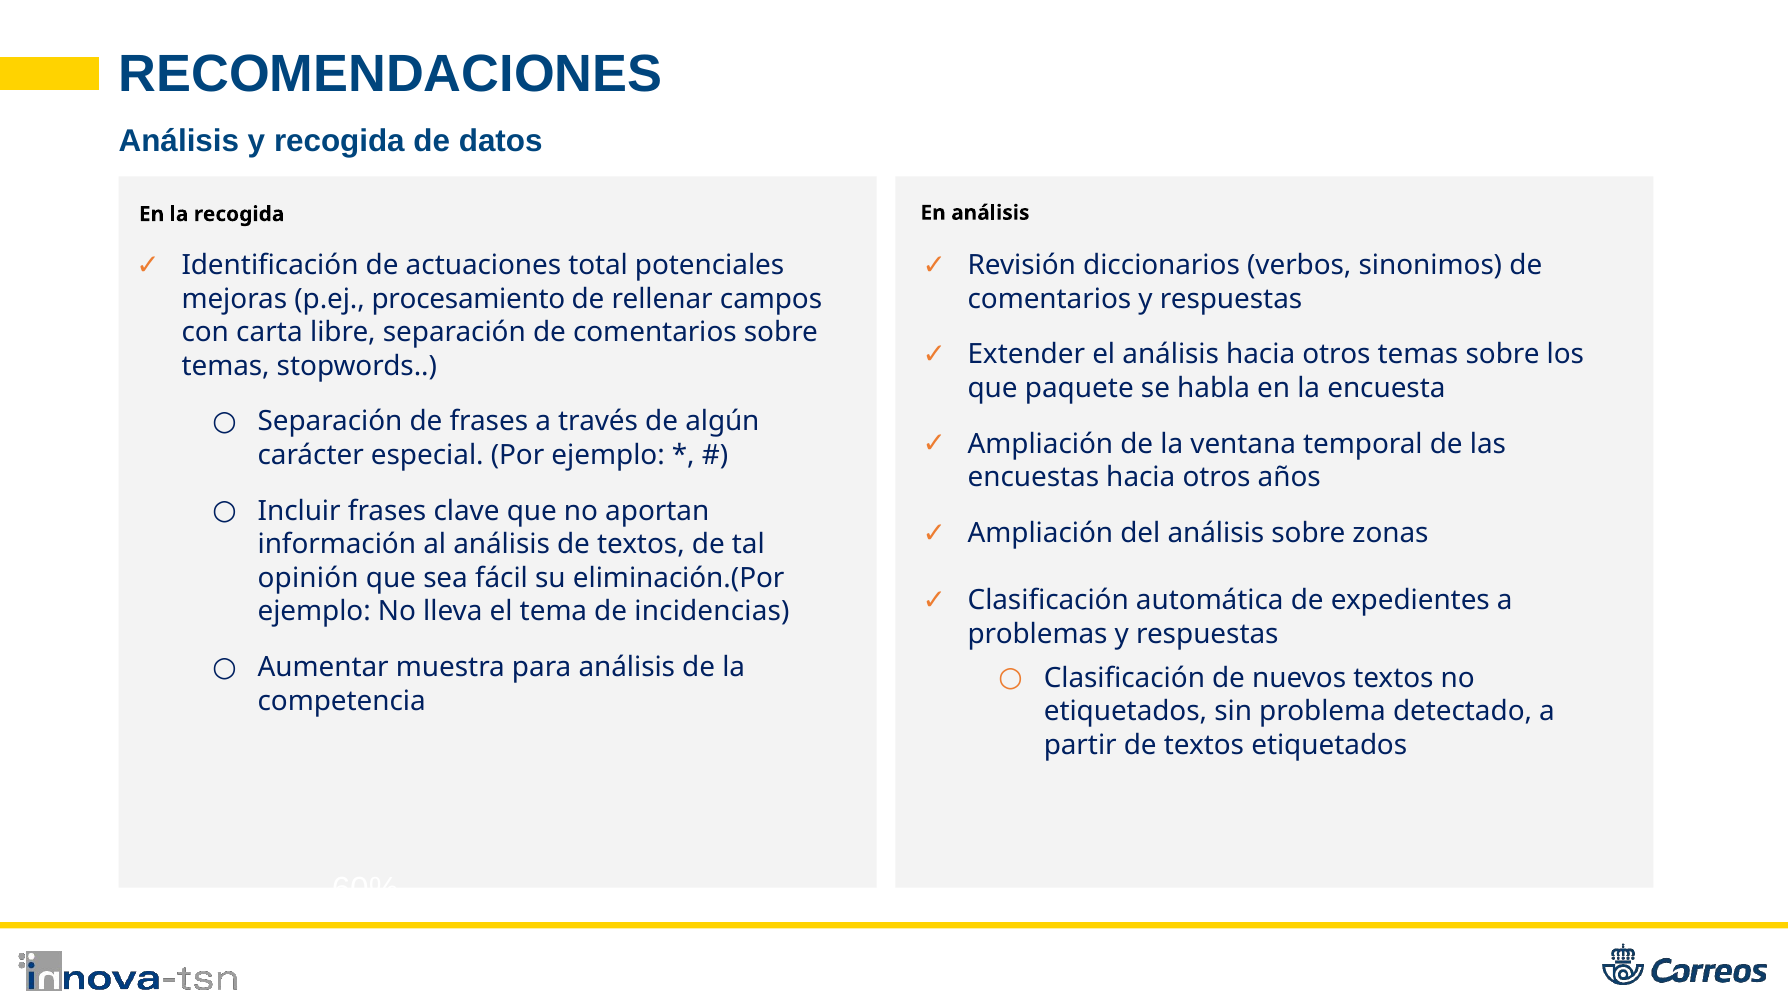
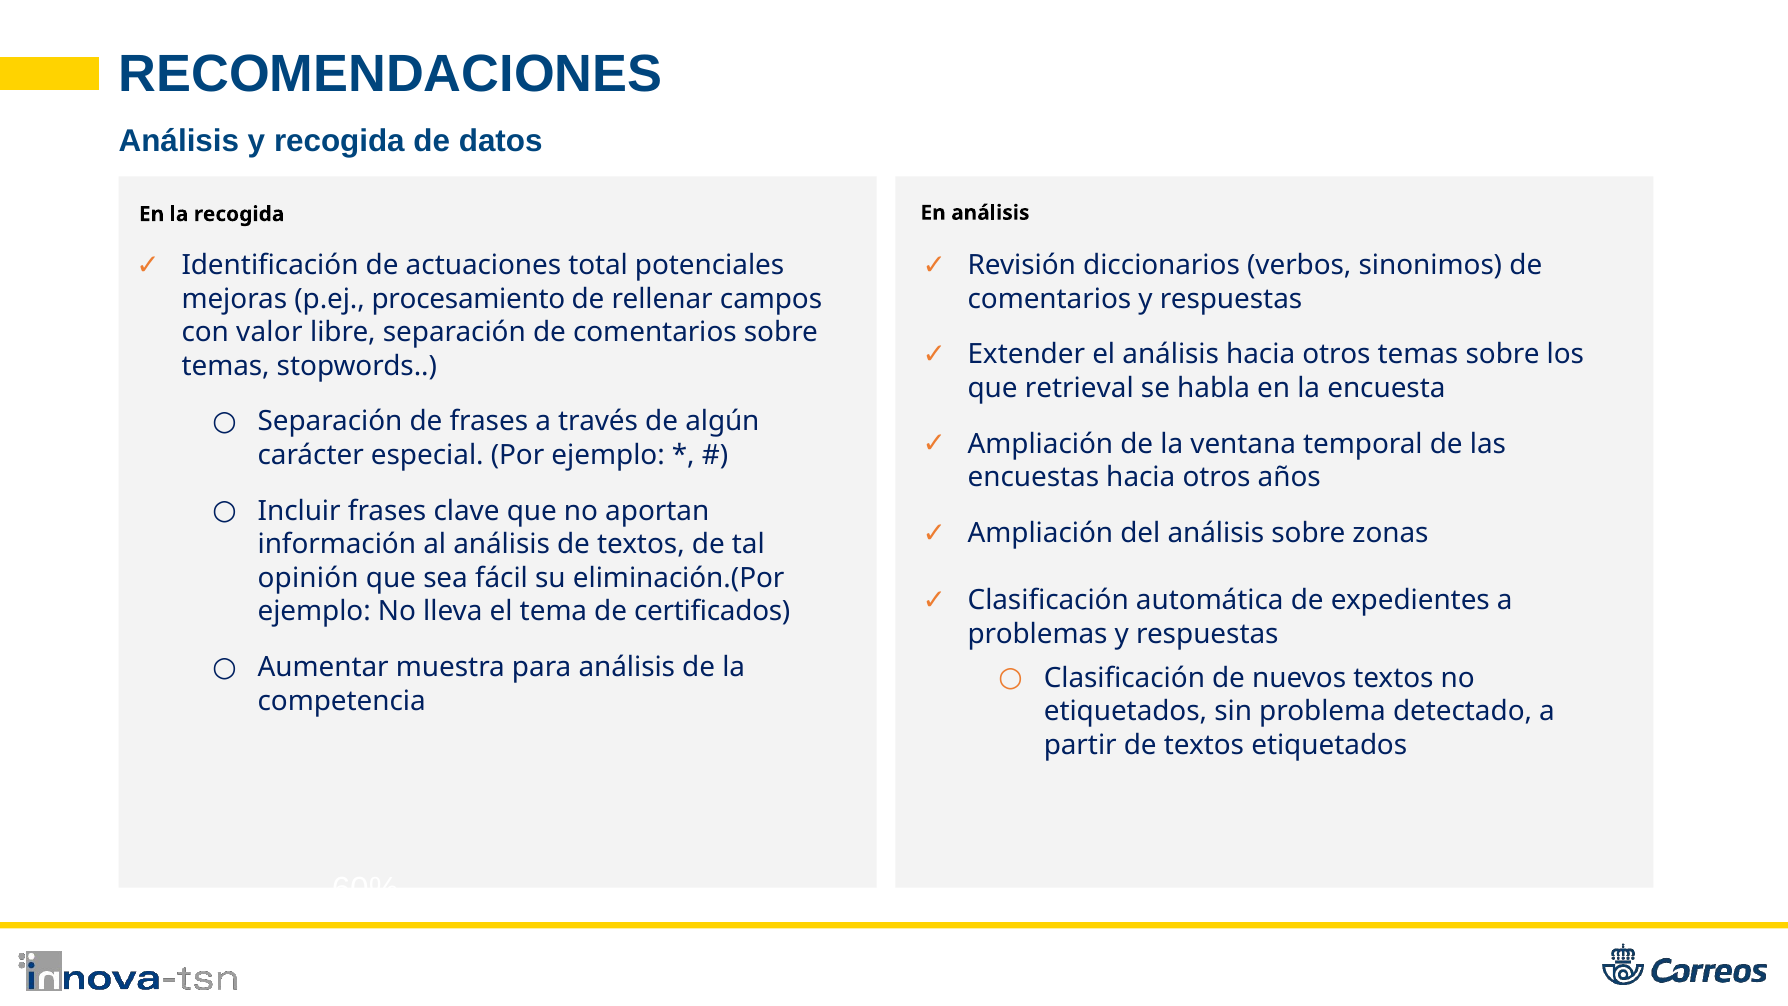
carta: carta -> valor
paquete: paquete -> retrieval
incidencias: incidencias -> certificados
